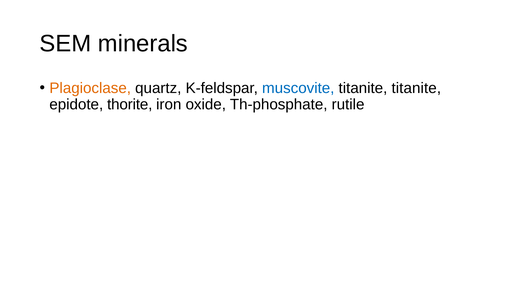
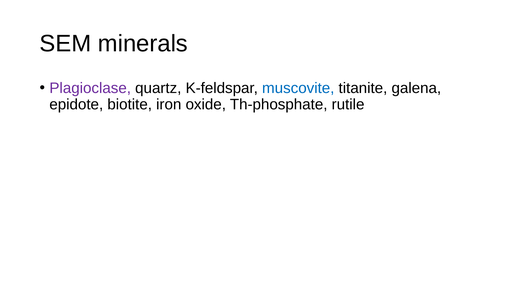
Plagioclase colour: orange -> purple
titanite titanite: titanite -> galena
thorite: thorite -> biotite
